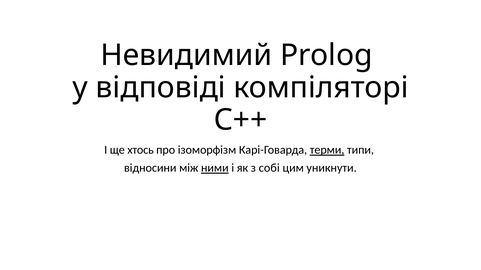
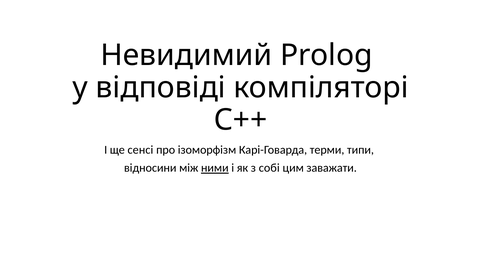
хтось: хтось -> сенсі
терми underline: present -> none
уникнути: уникнути -> заважати
